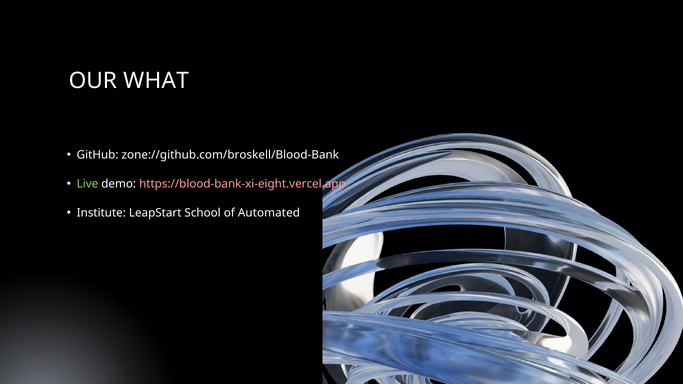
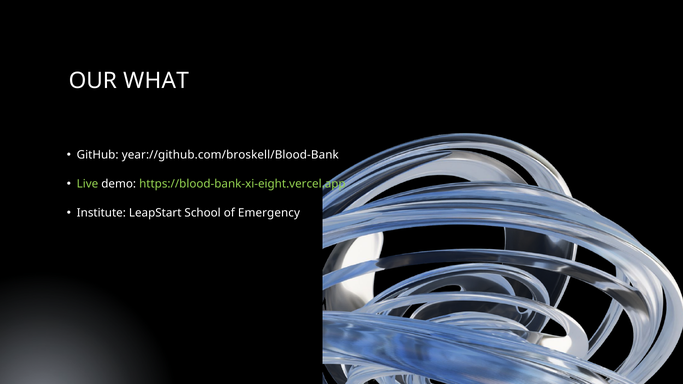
zone://github.com/broskell/Blood-Bank: zone://github.com/broskell/Blood-Bank -> year://github.com/broskell/Blood-Bank
https://blood-bank-xi-eight.vercel.app colour: pink -> light green
Automated: Automated -> Emergency
